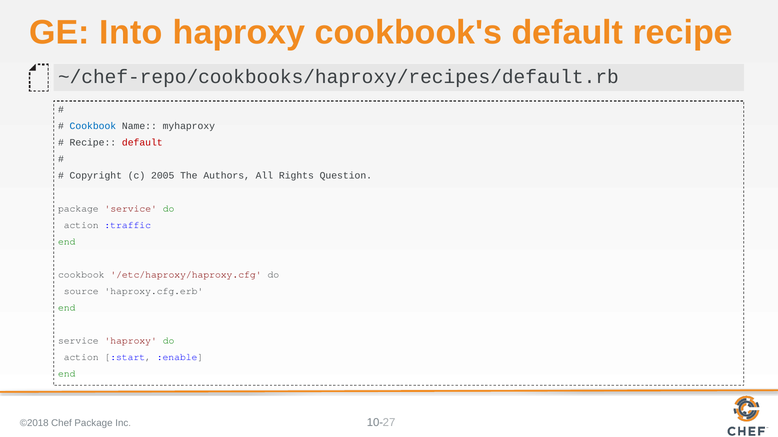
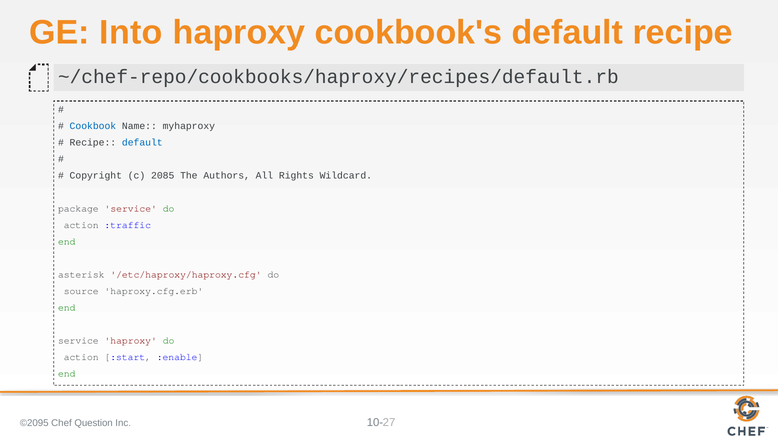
default at (142, 143) colour: red -> blue
2005: 2005 -> 2085
Question: Question -> Wildcard
cookbook at (81, 275): cookbook -> asterisk
©2018: ©2018 -> ©2095
Chef Package: Package -> Question
